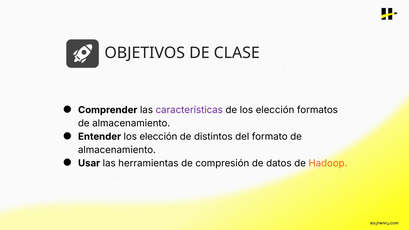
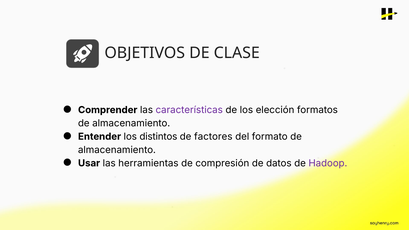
Entender los elección: elección -> distintos
distintos: distintos -> factores
Hadoop colour: orange -> purple
